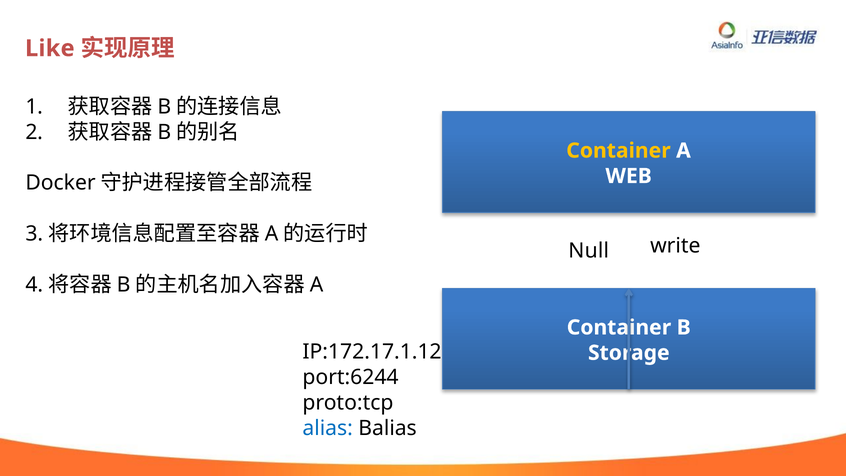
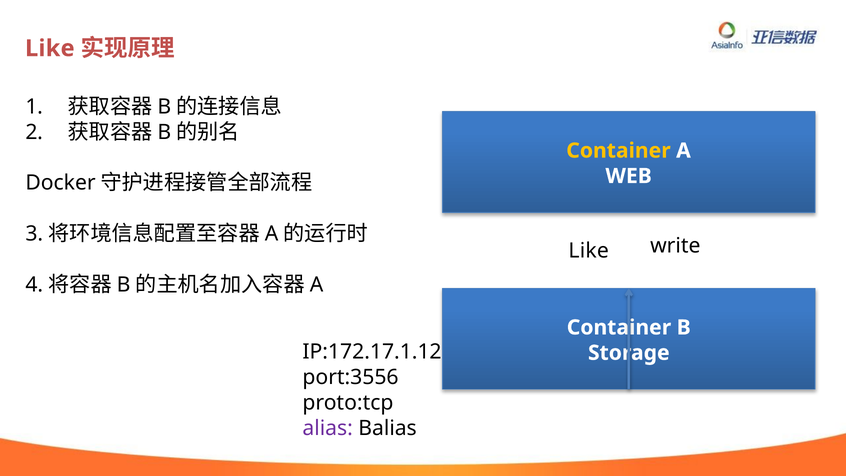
Null at (589, 251): Null -> Like
port:6244: port:6244 -> port:3556
alias colour: blue -> purple
